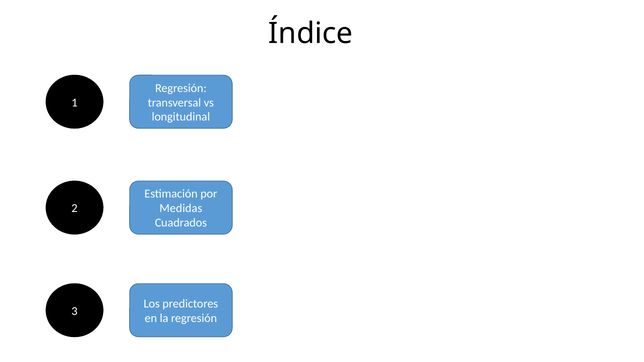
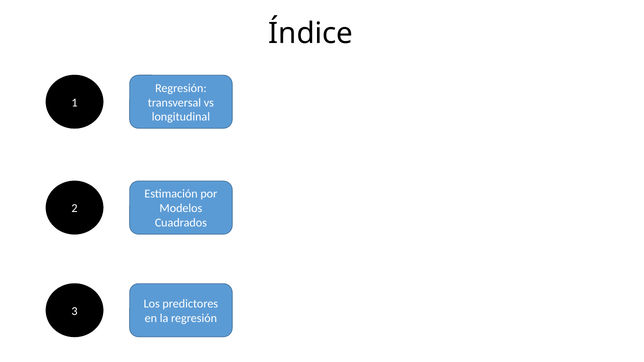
Medidas: Medidas -> Modelos
